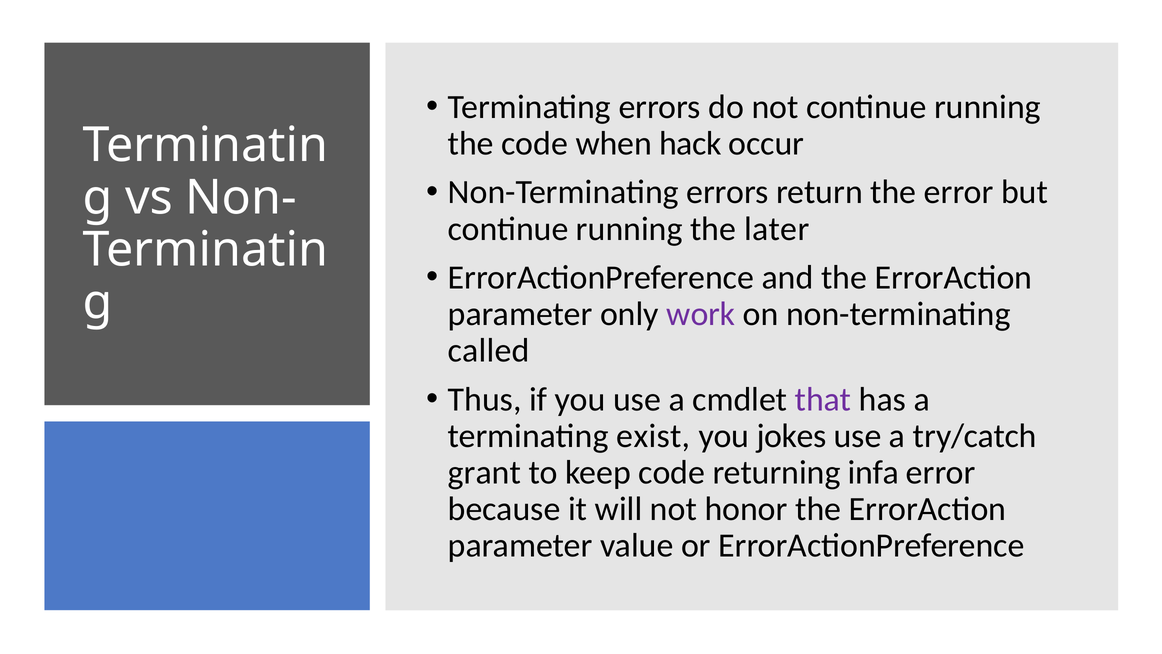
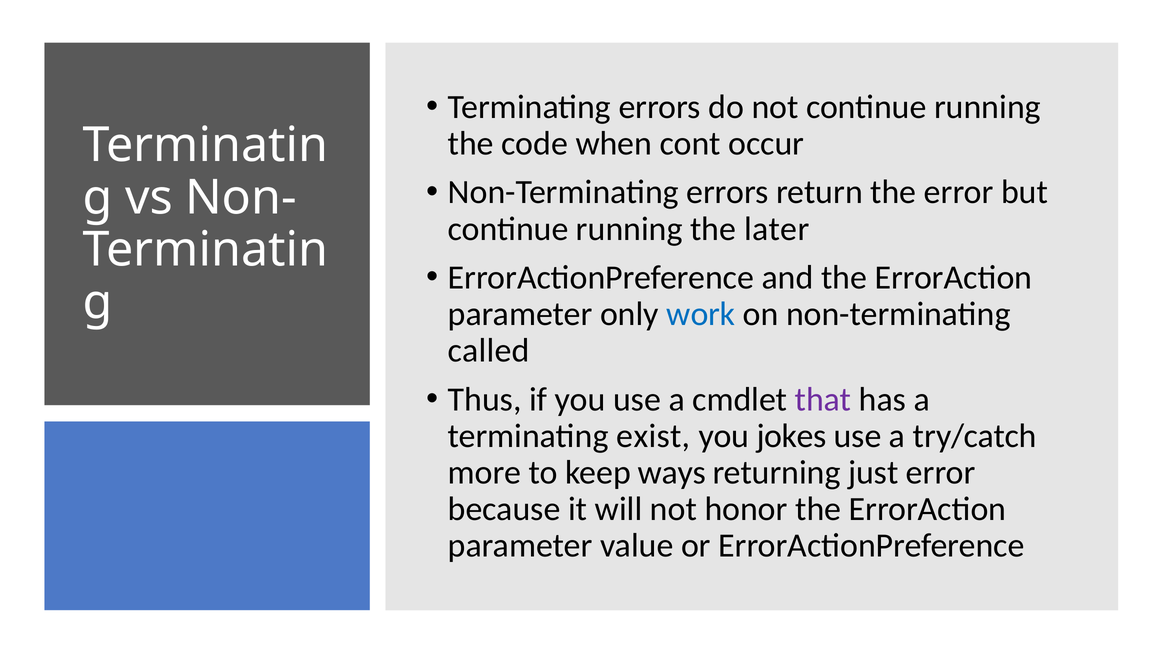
hack: hack -> cont
work colour: purple -> blue
grant: grant -> more
keep code: code -> ways
infa: infa -> just
